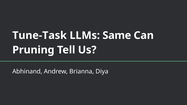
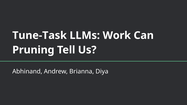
Same: Same -> Work
